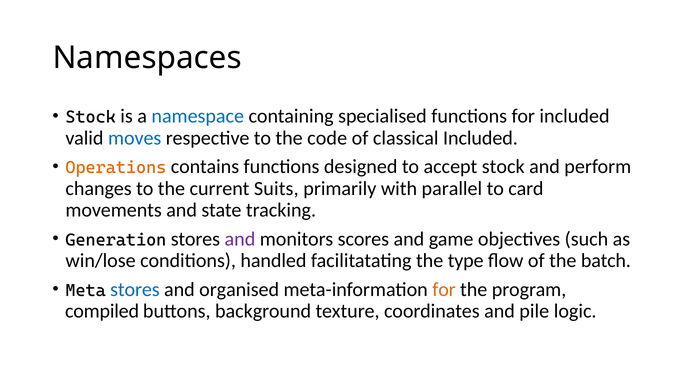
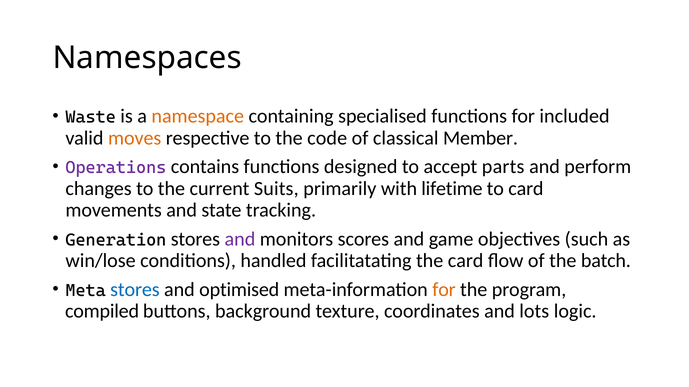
Stock at (91, 117): Stock -> Waste
namespace colour: blue -> orange
moves colour: blue -> orange
classical Included: Included -> Member
Operations colour: orange -> purple
accept stock: stock -> parts
parallel: parallel -> lifetime
the type: type -> card
organised: organised -> optimised
pile: pile -> lots
